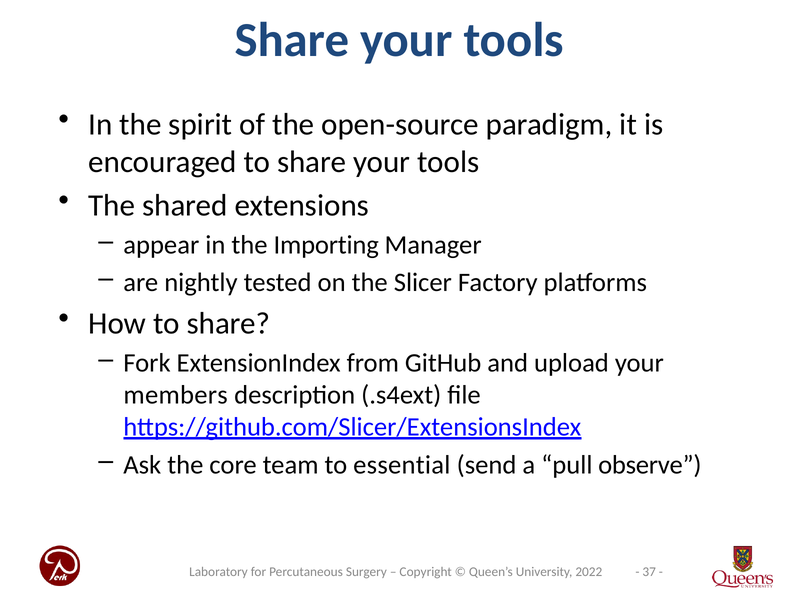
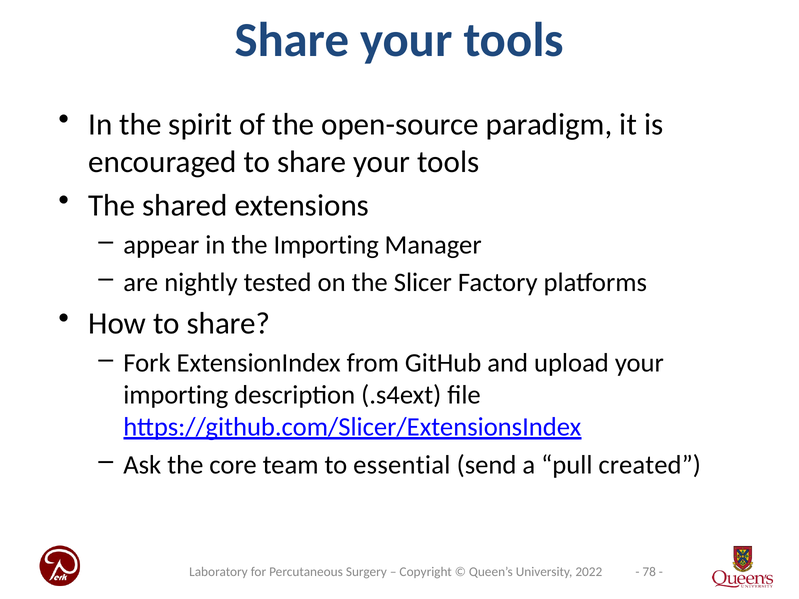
members at (176, 395): members -> importing
observe: observe -> created
37: 37 -> 78
